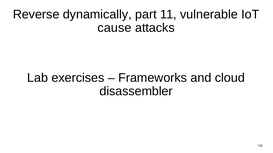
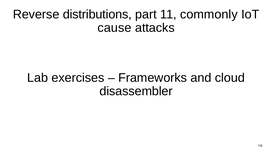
dynamically: dynamically -> distributions
vulnerable: vulnerable -> commonly
